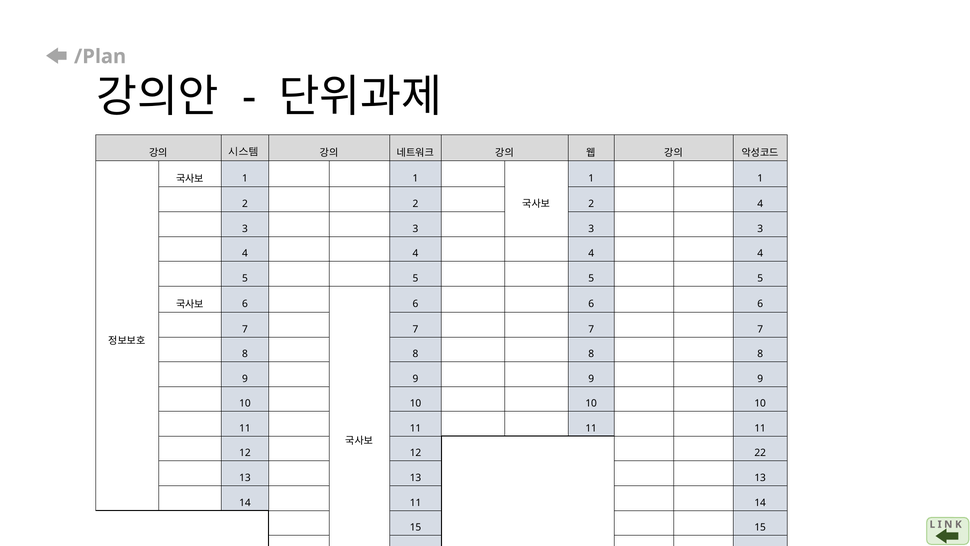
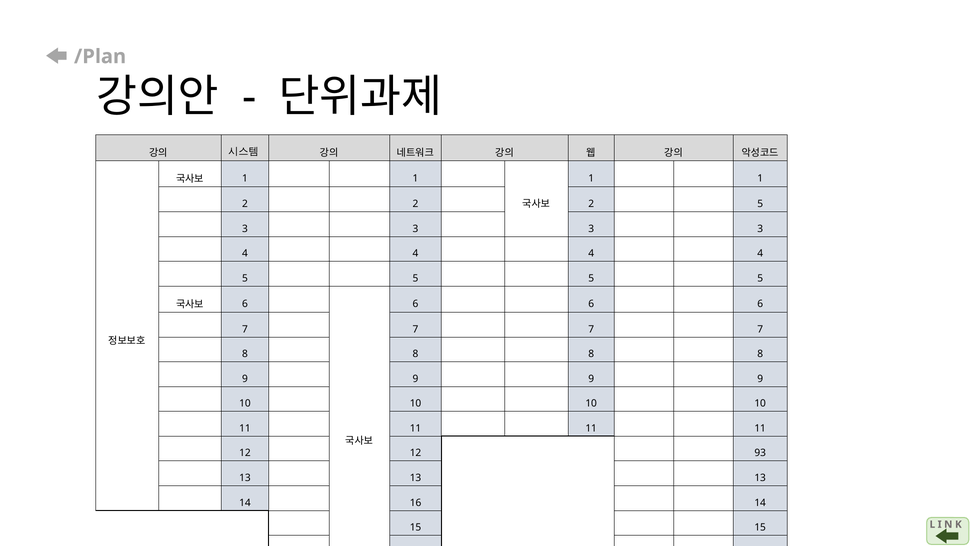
2 4: 4 -> 5
22: 22 -> 93
14 11: 11 -> 16
